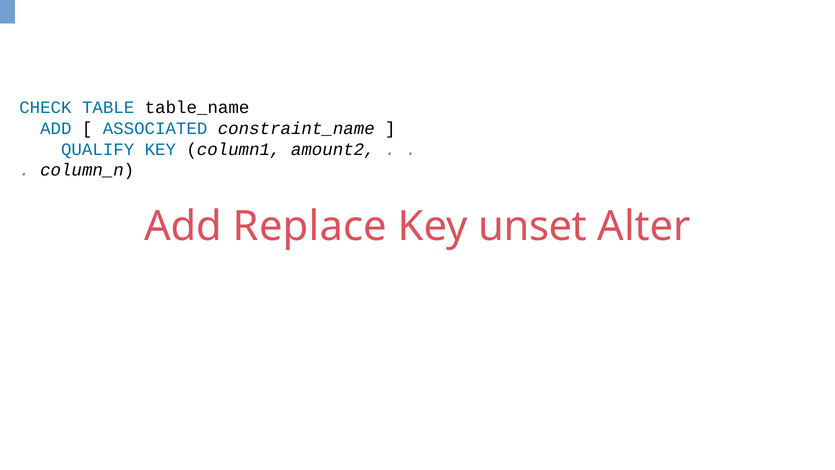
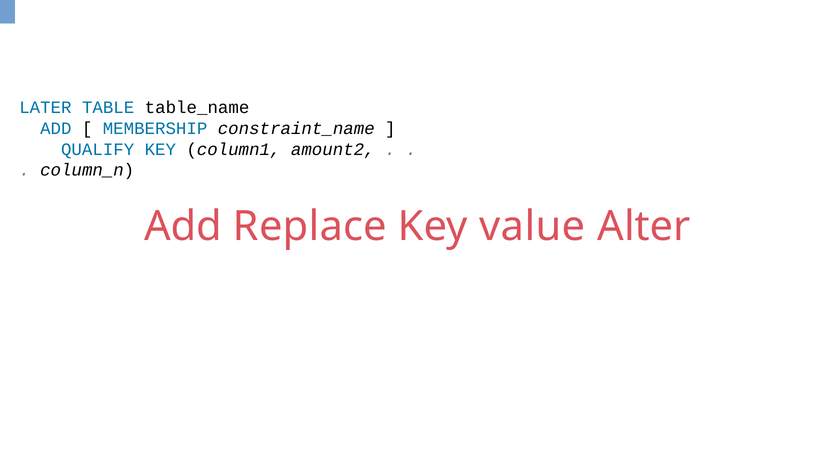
CHECK: CHECK -> LATER
ASSOCIATED: ASSOCIATED -> MEMBERSHIP
unset: unset -> value
